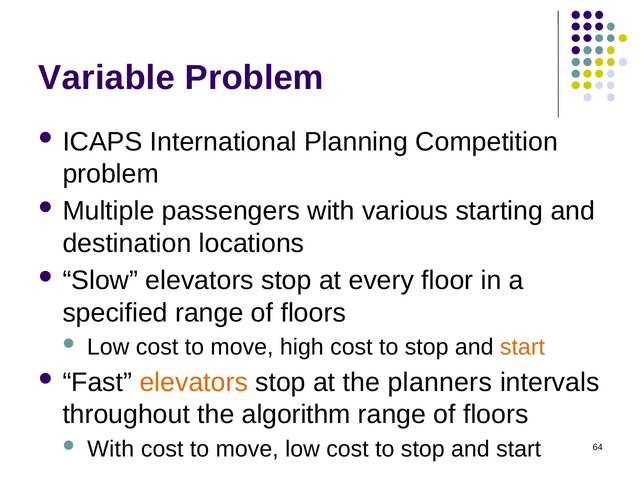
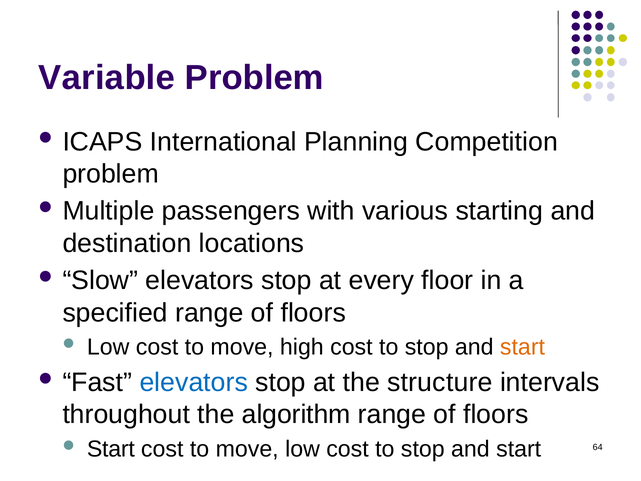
elevators at (194, 382) colour: orange -> blue
planners: planners -> structure
With at (111, 449): With -> Start
